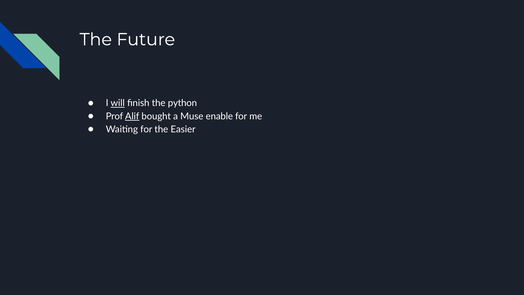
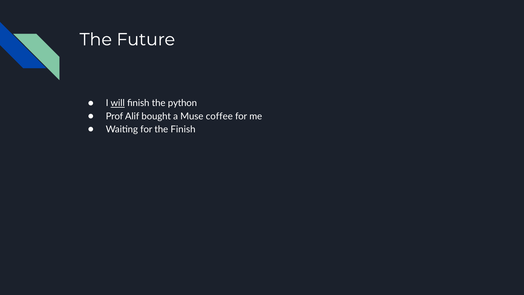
Alif underline: present -> none
enable: enable -> coffee
the Easier: Easier -> Finish
